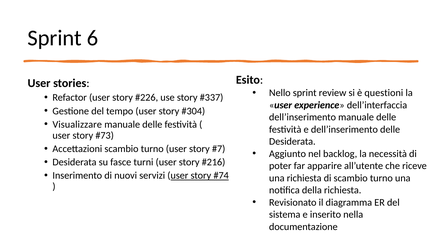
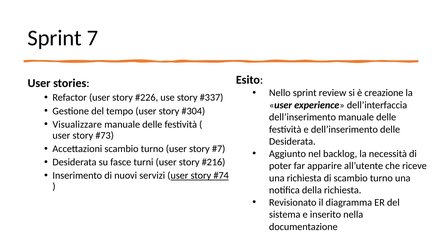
6: 6 -> 7
questioni: questioni -> creazione
